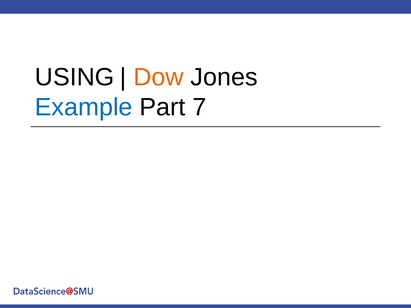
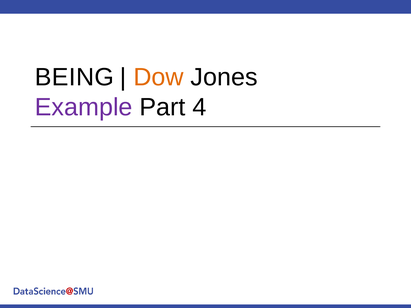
USING: USING -> BEING
Example colour: blue -> purple
7: 7 -> 4
